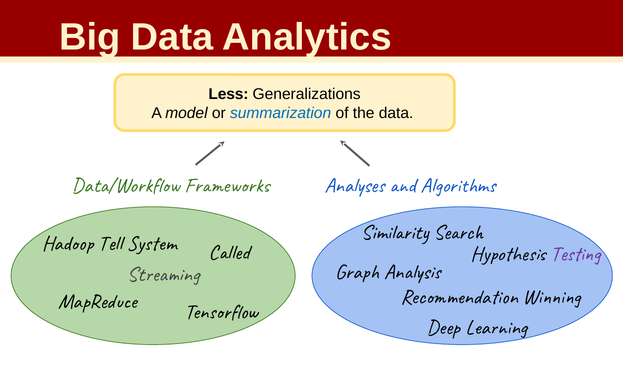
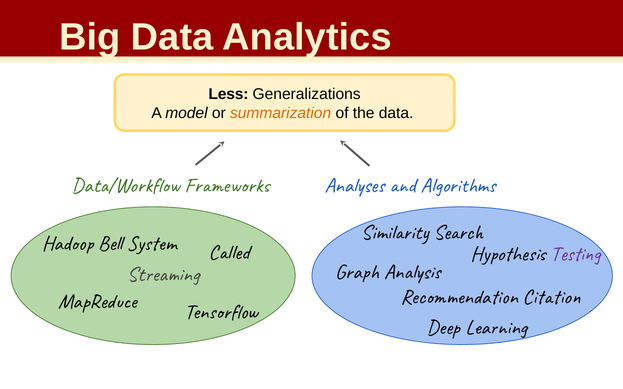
summarization colour: blue -> orange
Tell: Tell -> Bell
Winning: Winning -> Citation
